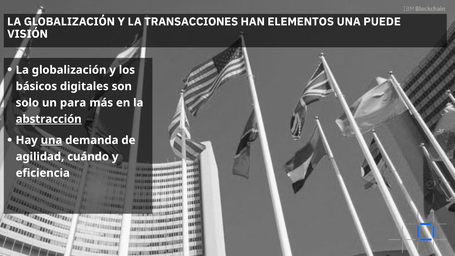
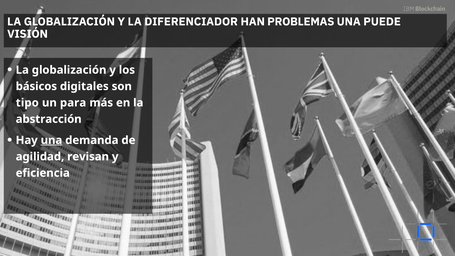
TRANSACCIONES: TRANSACCIONES -> DIFERENCIADOR
ELEMENTOS: ELEMENTOS -> PROBLEMAS
solo: solo -> tipo
abstracción underline: present -> none
cuándo: cuándo -> revisan
